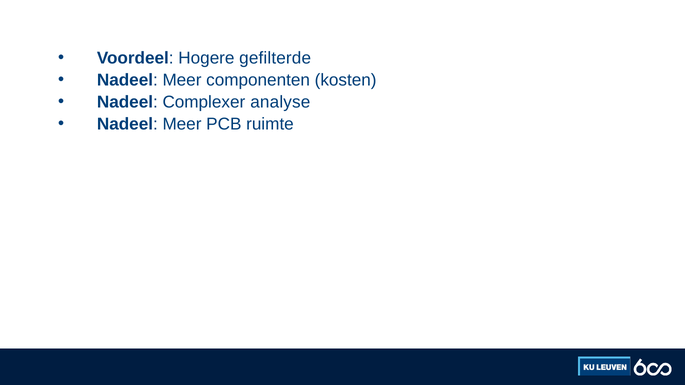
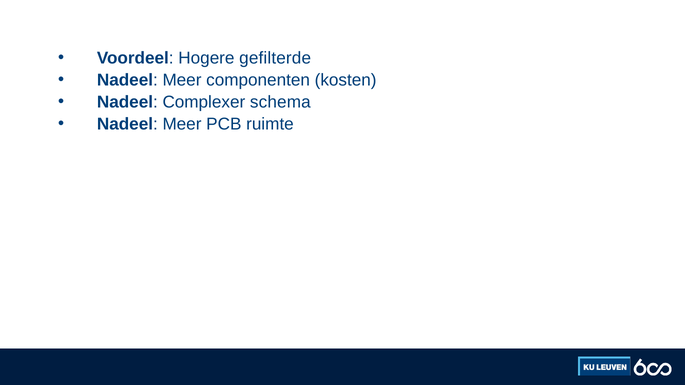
analyse: analyse -> schema
